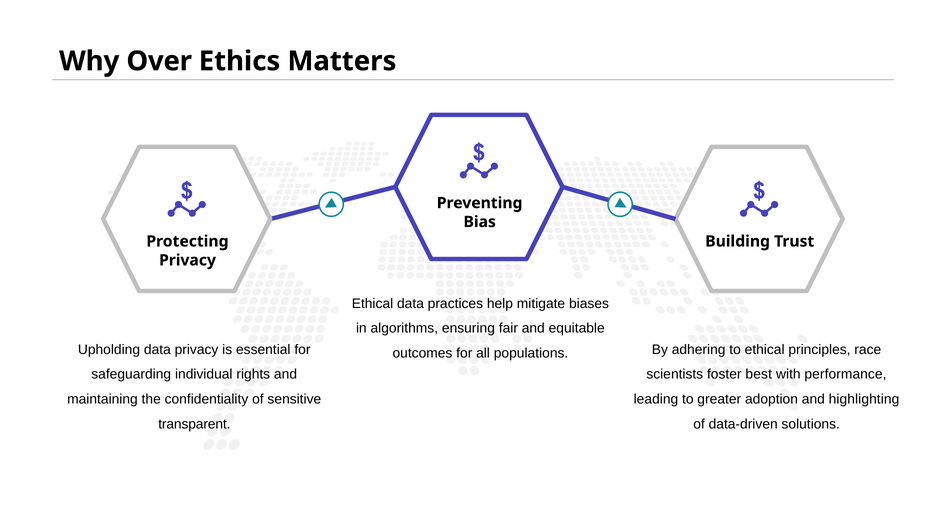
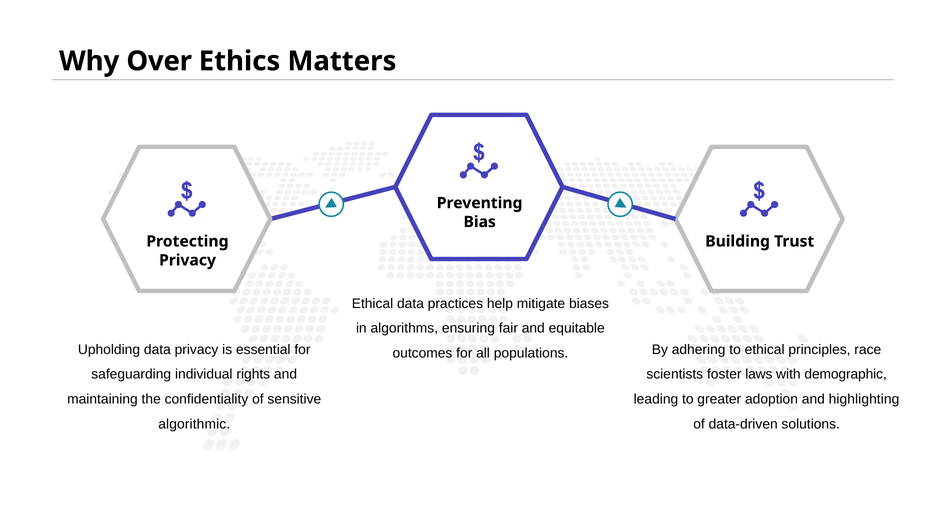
best: best -> laws
performance: performance -> demographic
transparent: transparent -> algorithmic
